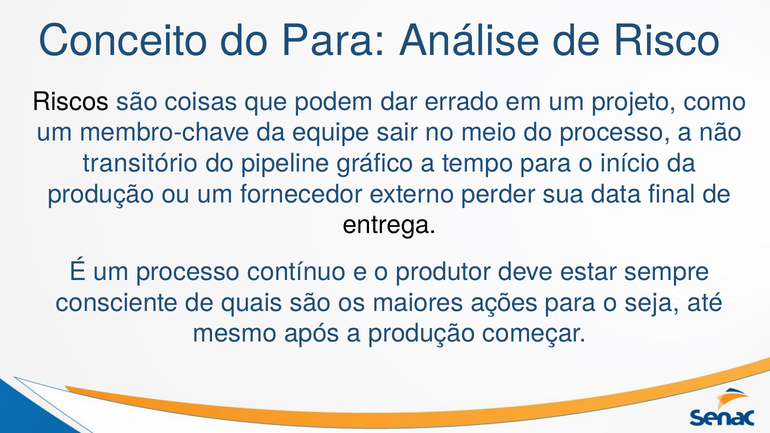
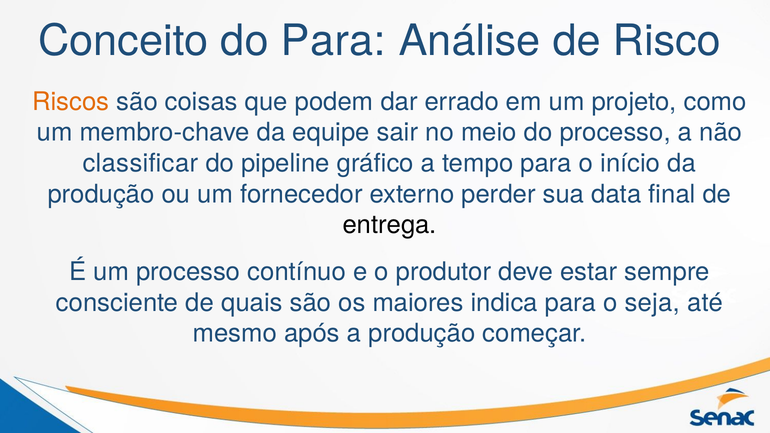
Riscos colour: black -> orange
transitório: transitório -> classificar
ações: ações -> indica
